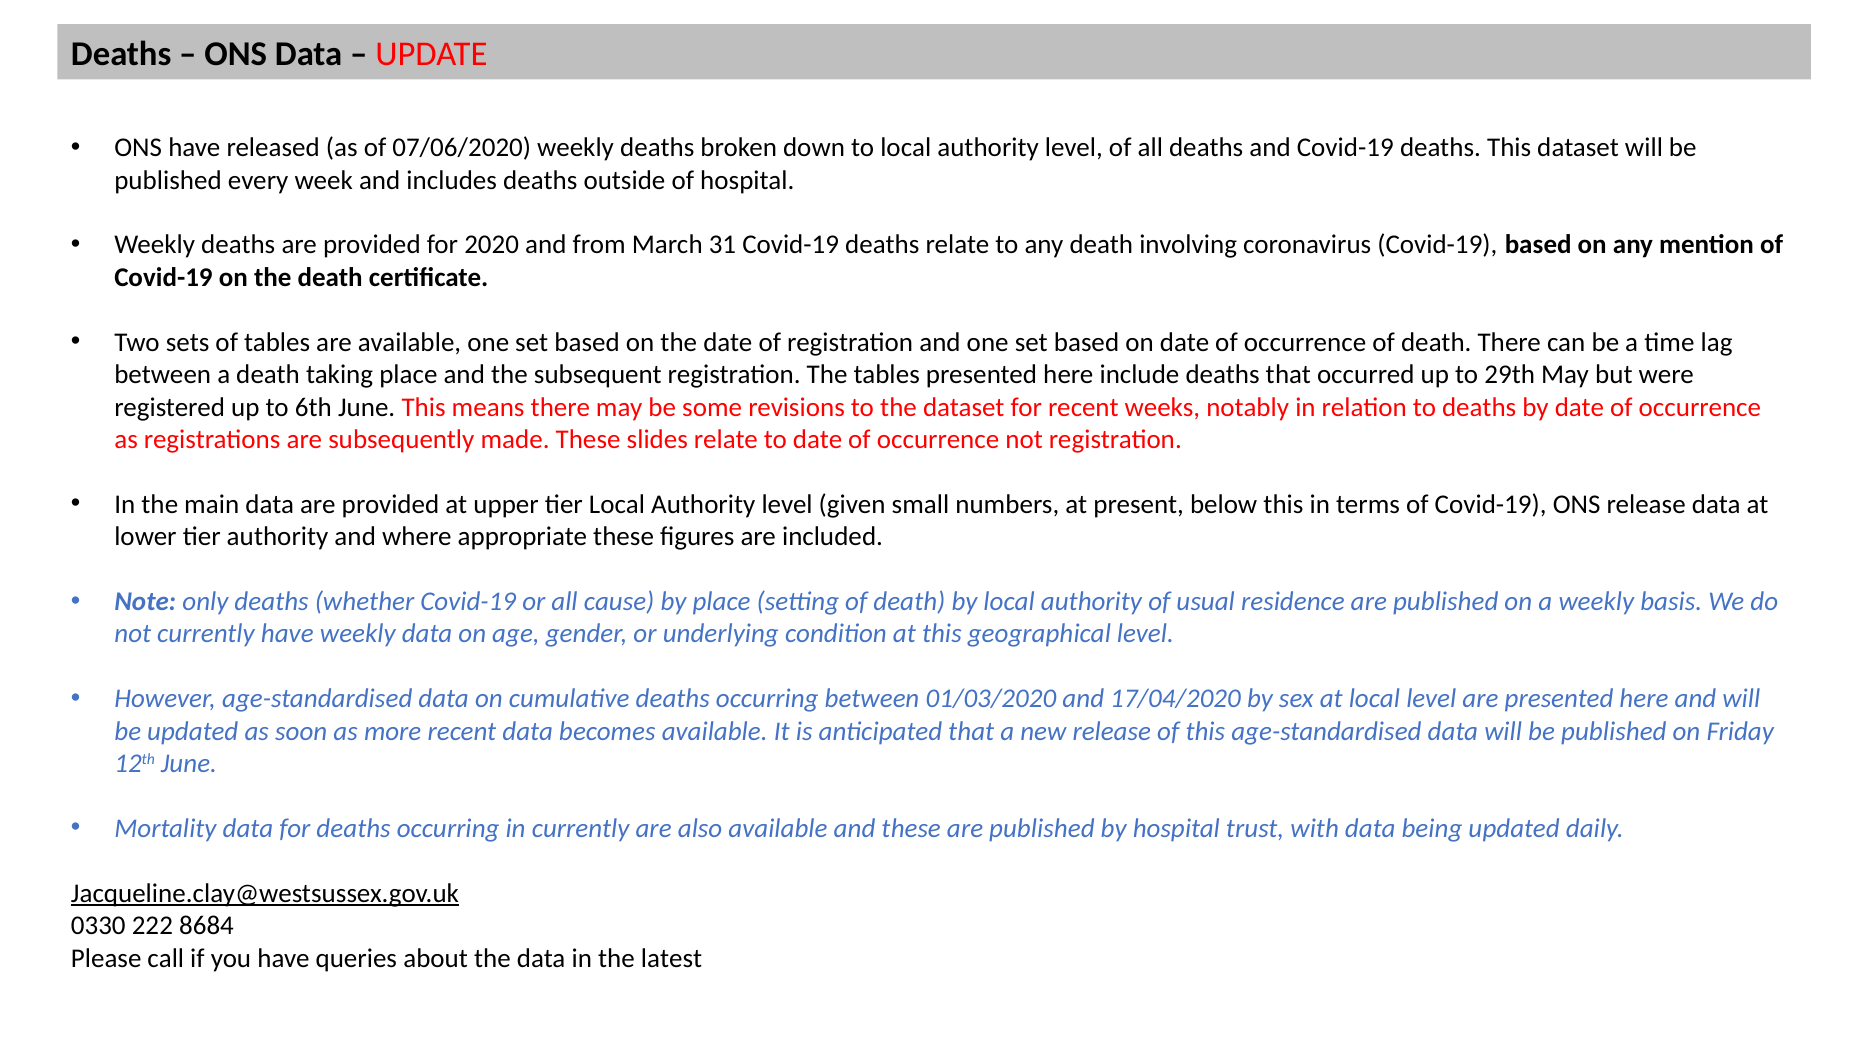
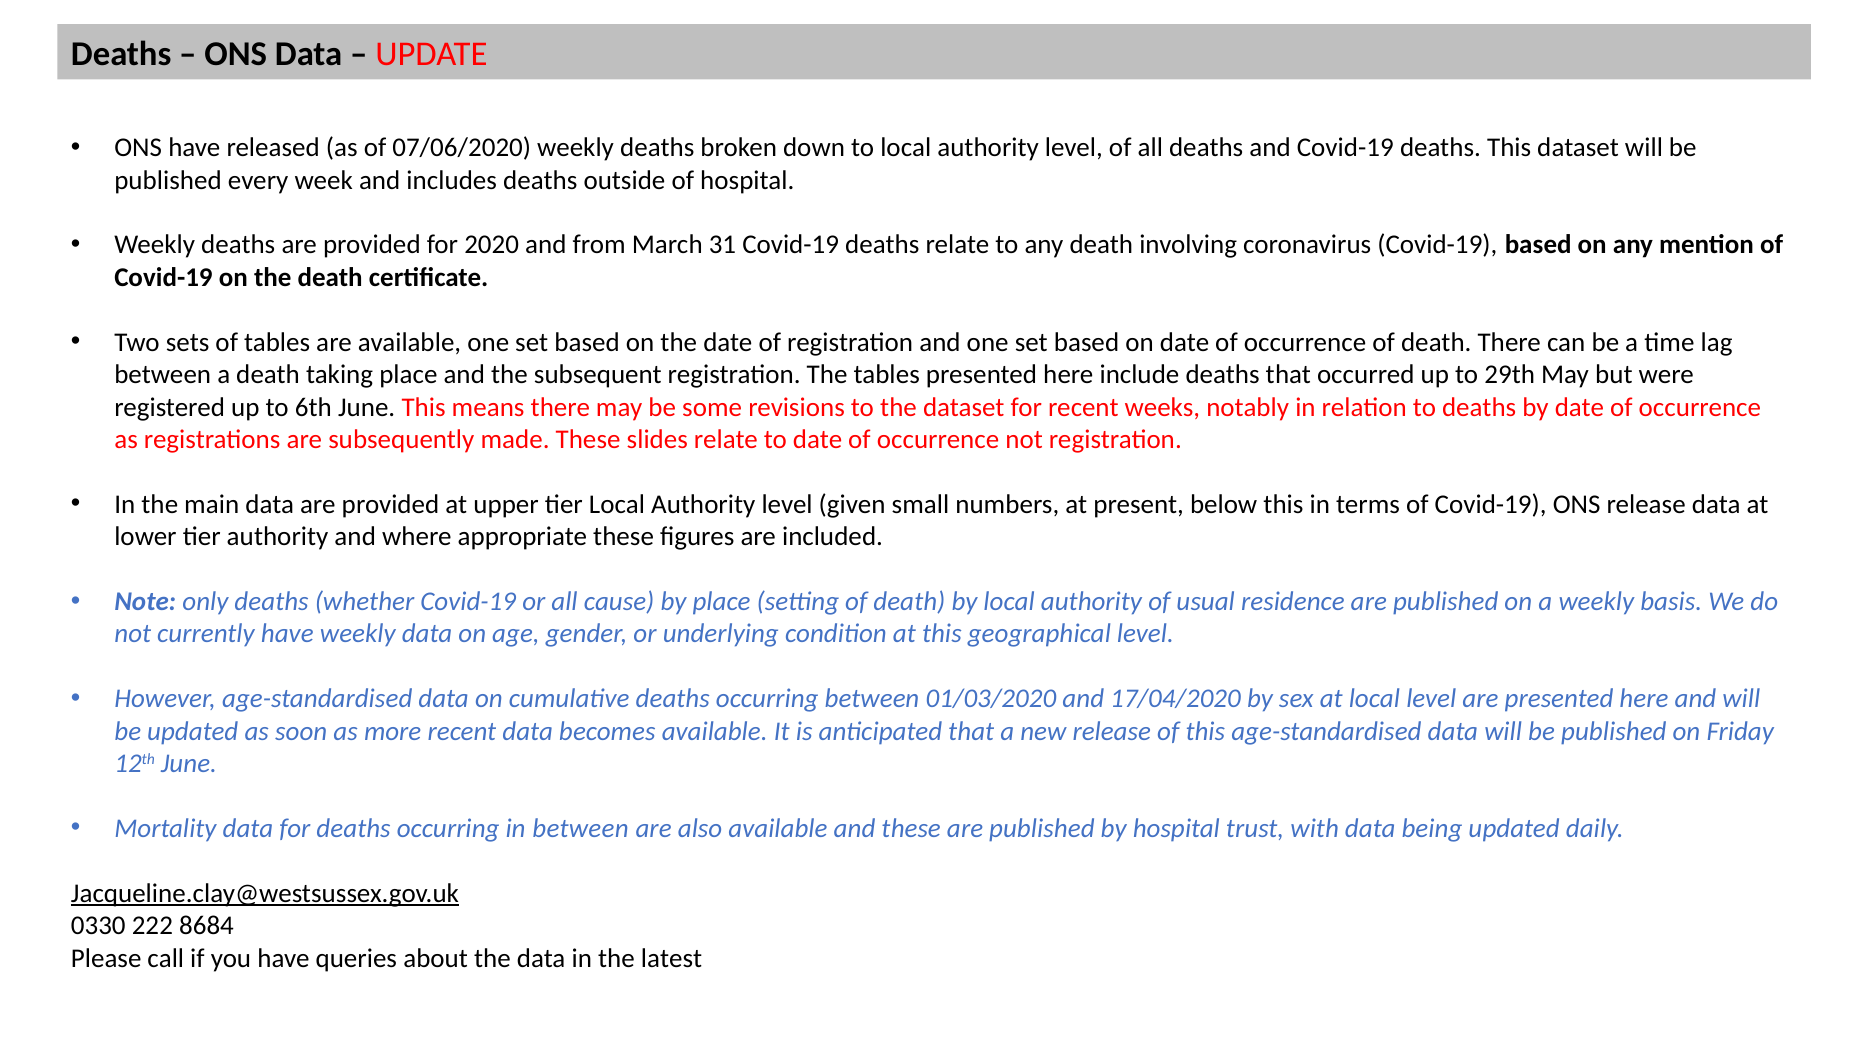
in currently: currently -> between
